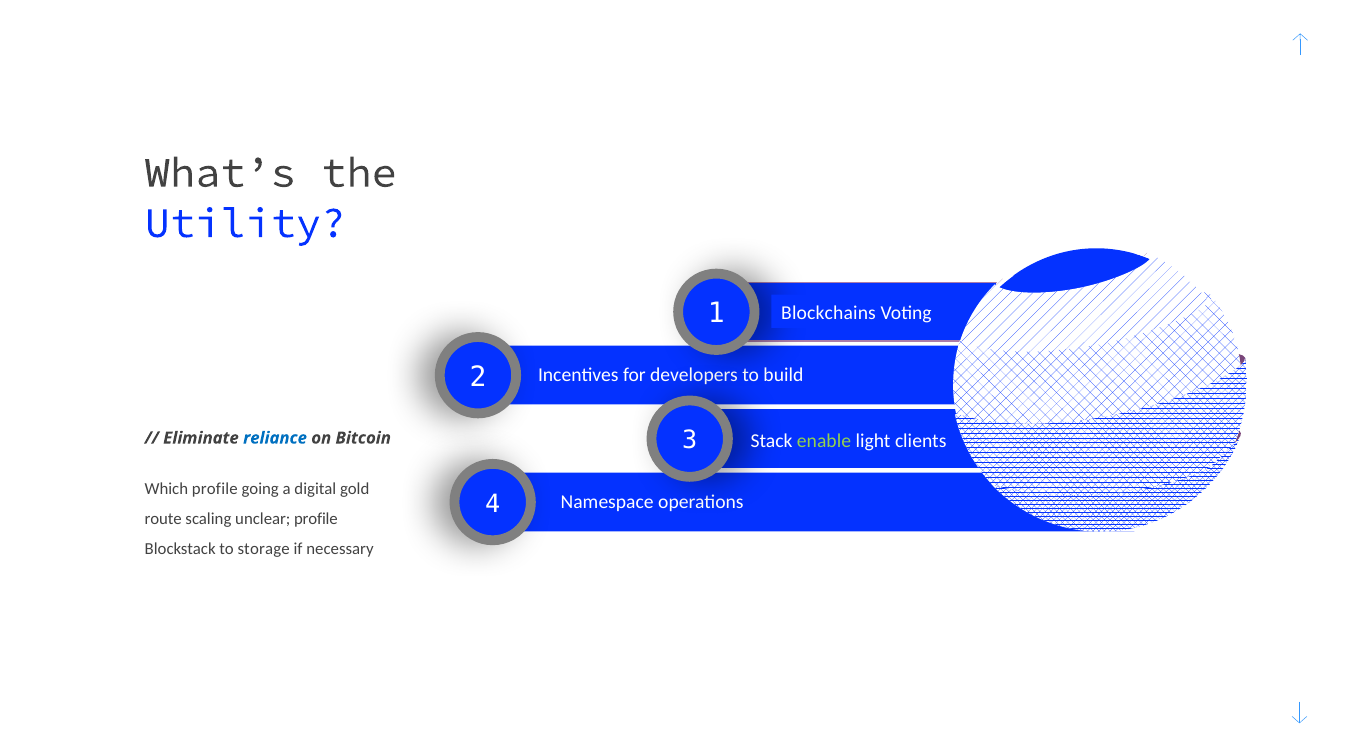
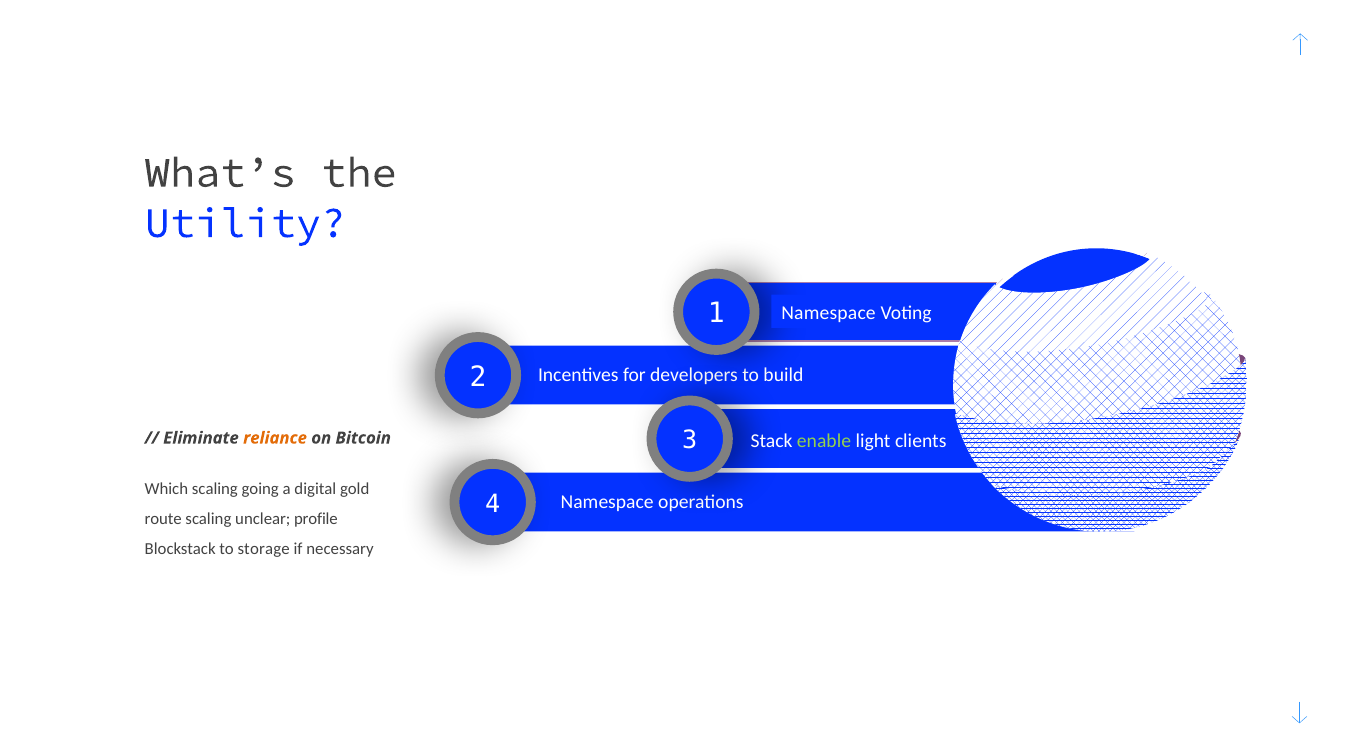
1 Blockchains: Blockchains -> Namespace
reliance colour: blue -> orange
Which profile: profile -> scaling
